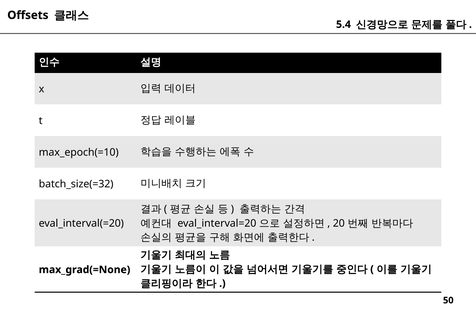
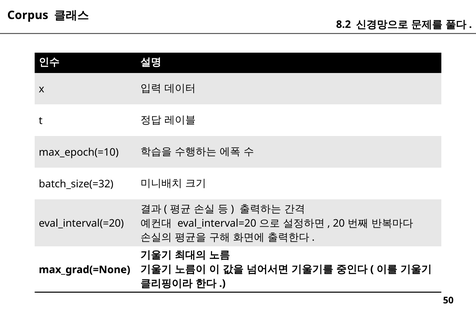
Offsets: Offsets -> Corpus
5.4: 5.4 -> 8.2
